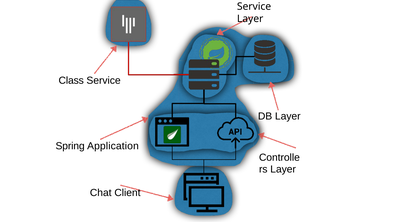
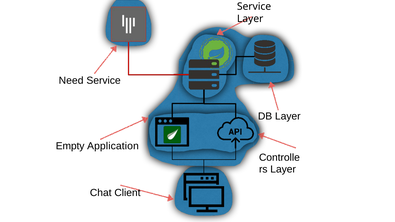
Class: Class -> Need
Spring: Spring -> Empty
